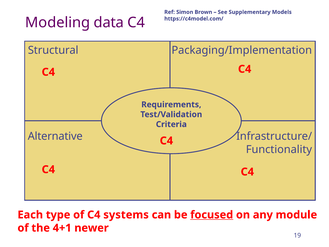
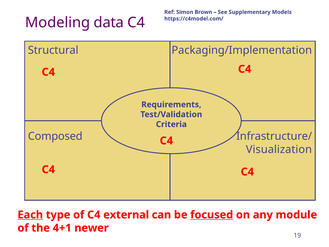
Alternative: Alternative -> Composed
Functionality: Functionality -> Visualization
Each underline: none -> present
systems: systems -> external
